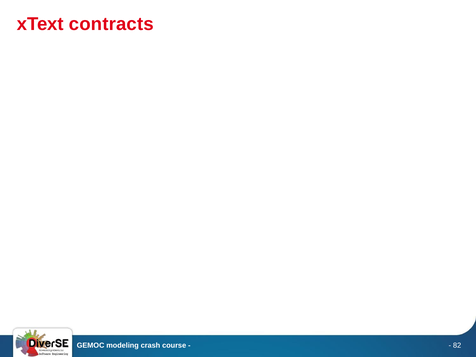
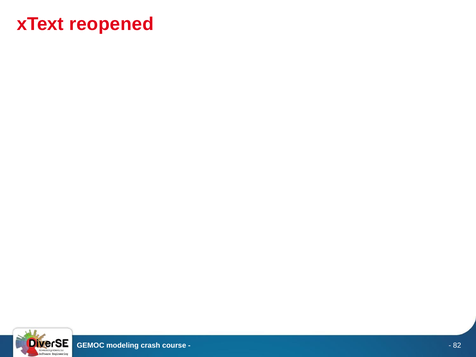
contracts: contracts -> reopened
